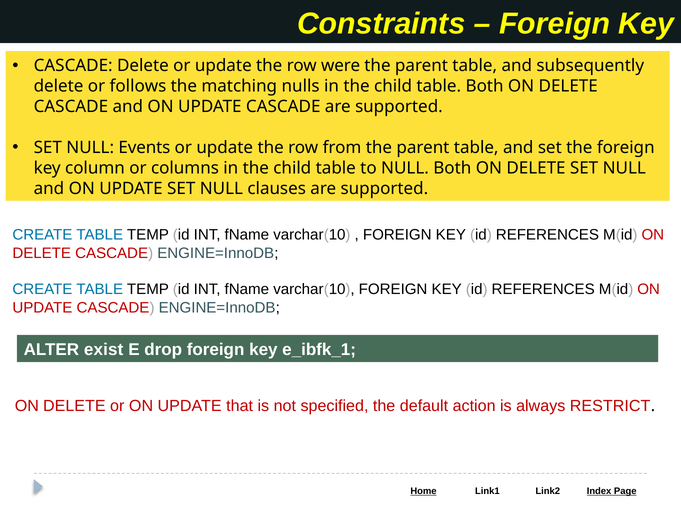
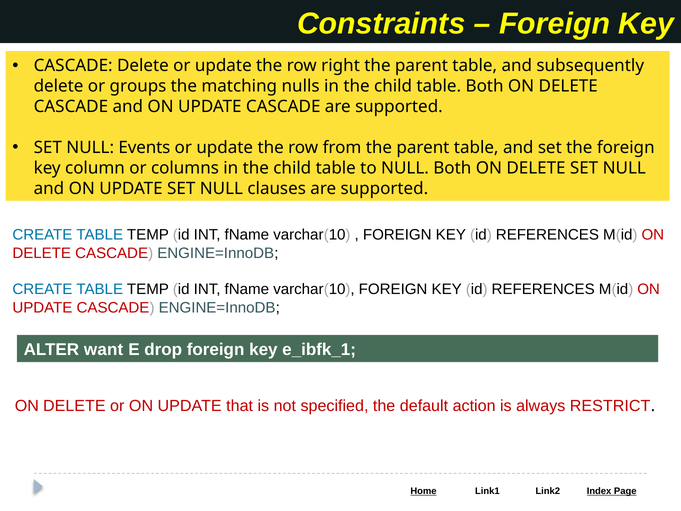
were: were -> right
follows: follows -> groups
exist: exist -> want
